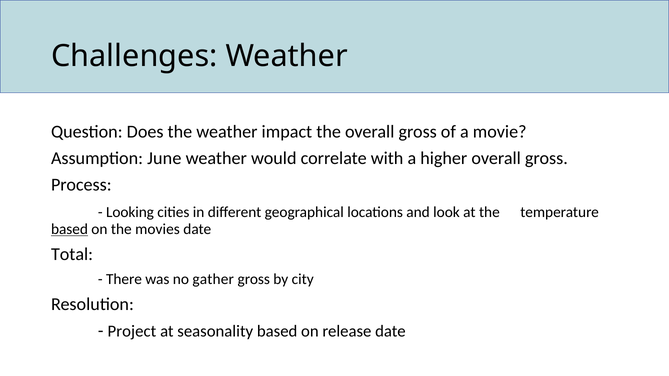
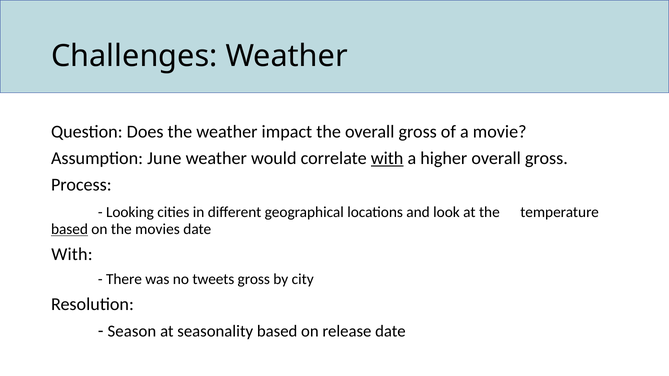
with at (387, 158) underline: none -> present
Total at (72, 254): Total -> With
gather: gather -> tweets
Project: Project -> Season
